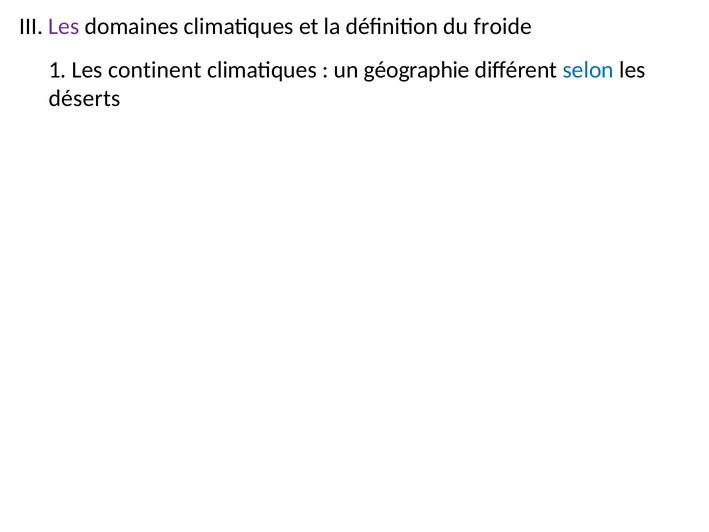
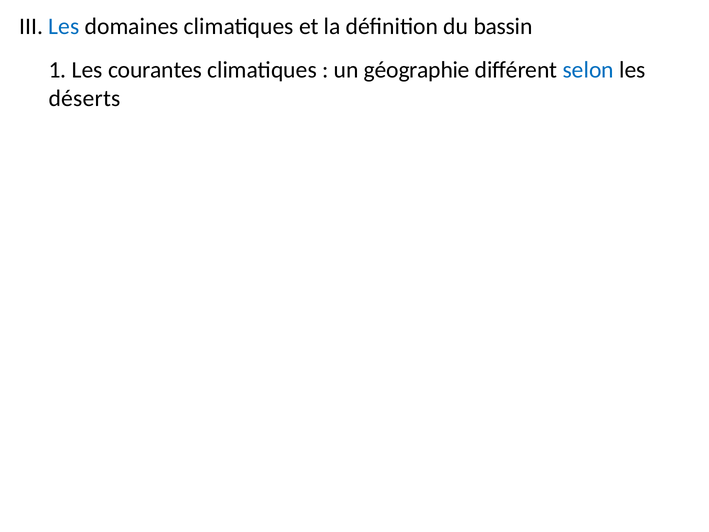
Les at (64, 27) colour: purple -> blue
froide: froide -> bassin
continent: continent -> courantes
